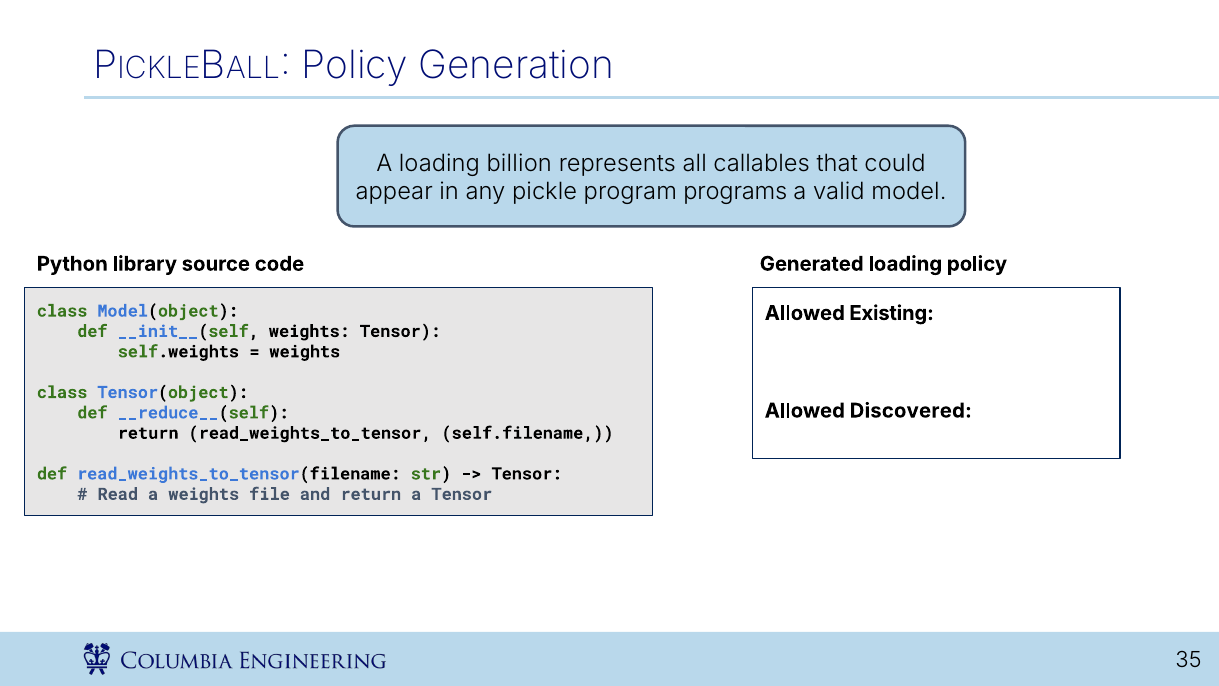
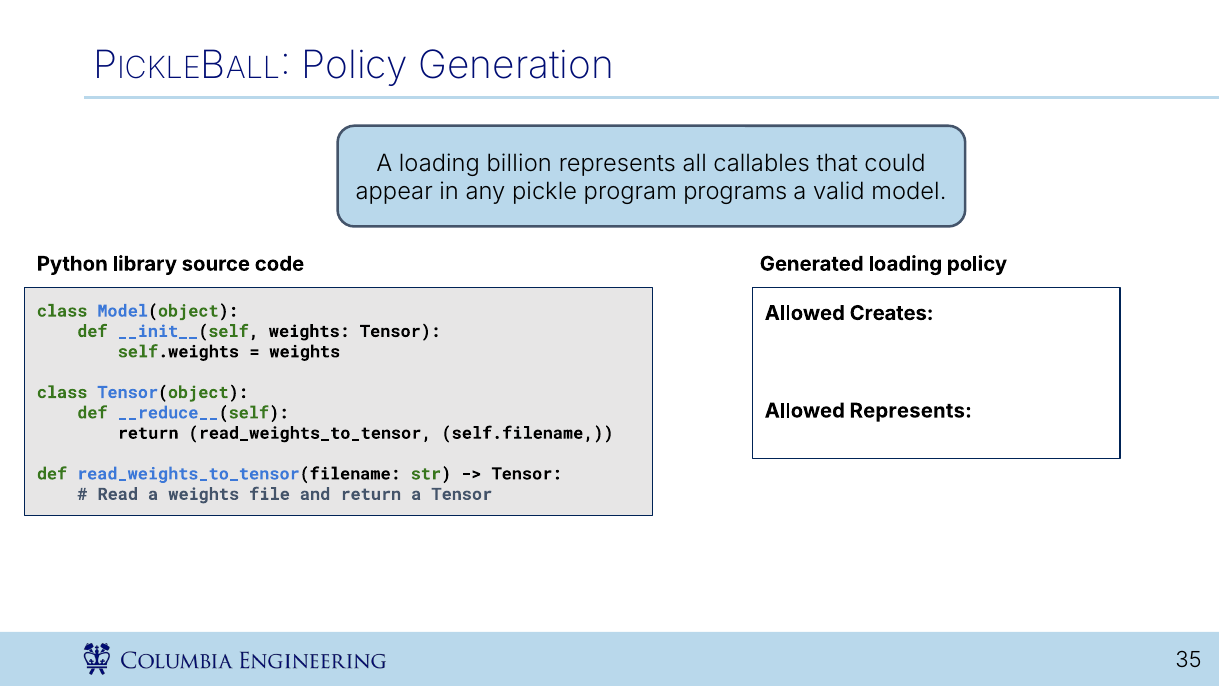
Existing: Existing -> Creates
Allowed Discovered: Discovered -> Represents
